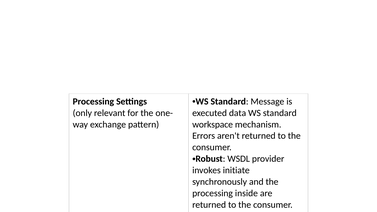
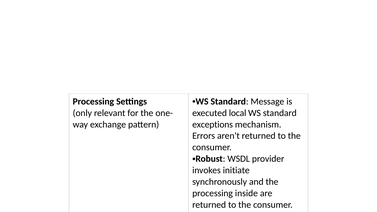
data: data -> local
workspace: workspace -> exceptions
